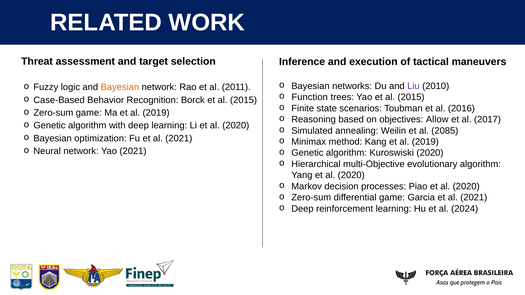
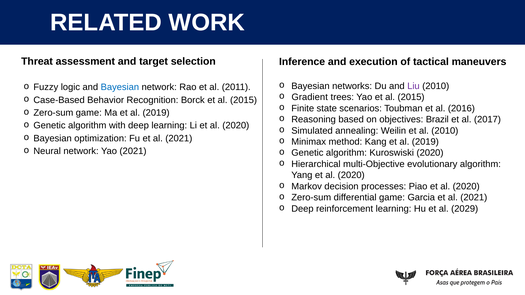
Bayesian at (120, 87) colour: orange -> blue
Function: Function -> Gradient
Allow: Allow -> Brazil
al 2085: 2085 -> 2010
2024: 2024 -> 2029
